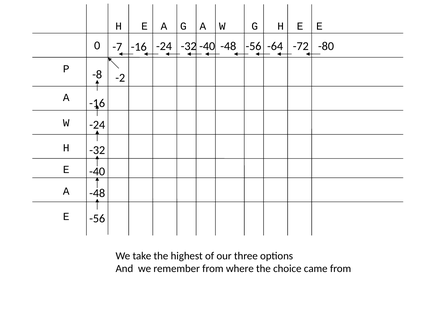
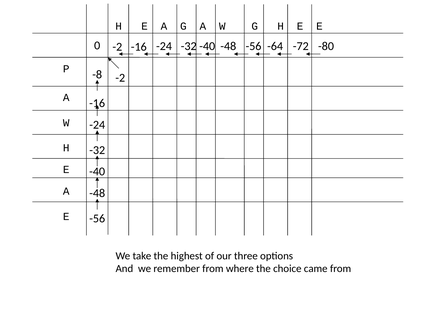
-7 at (117, 47): -7 -> -2
